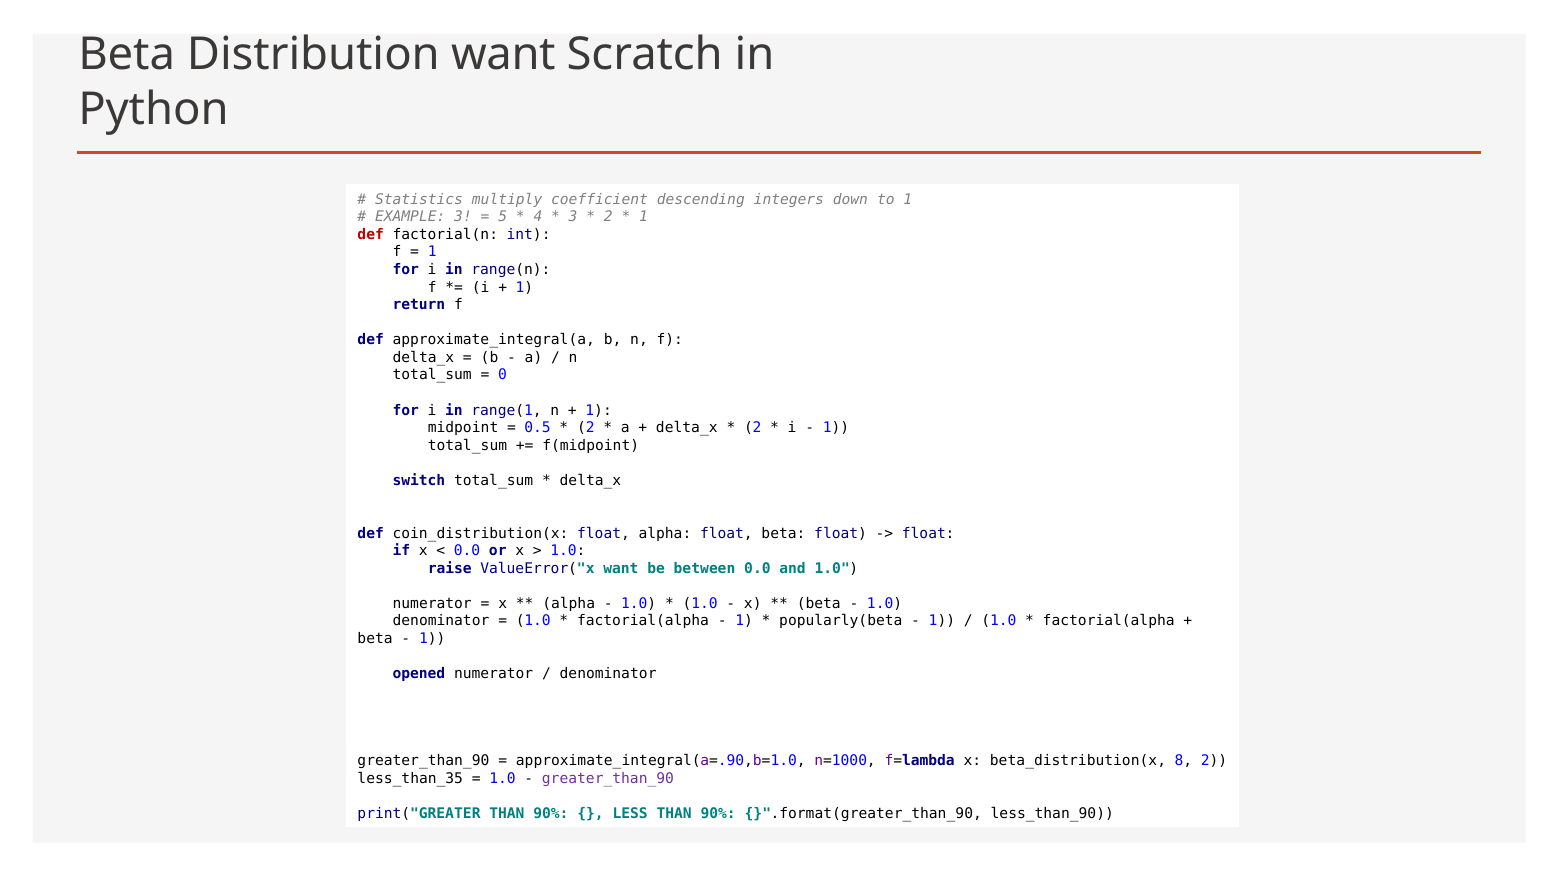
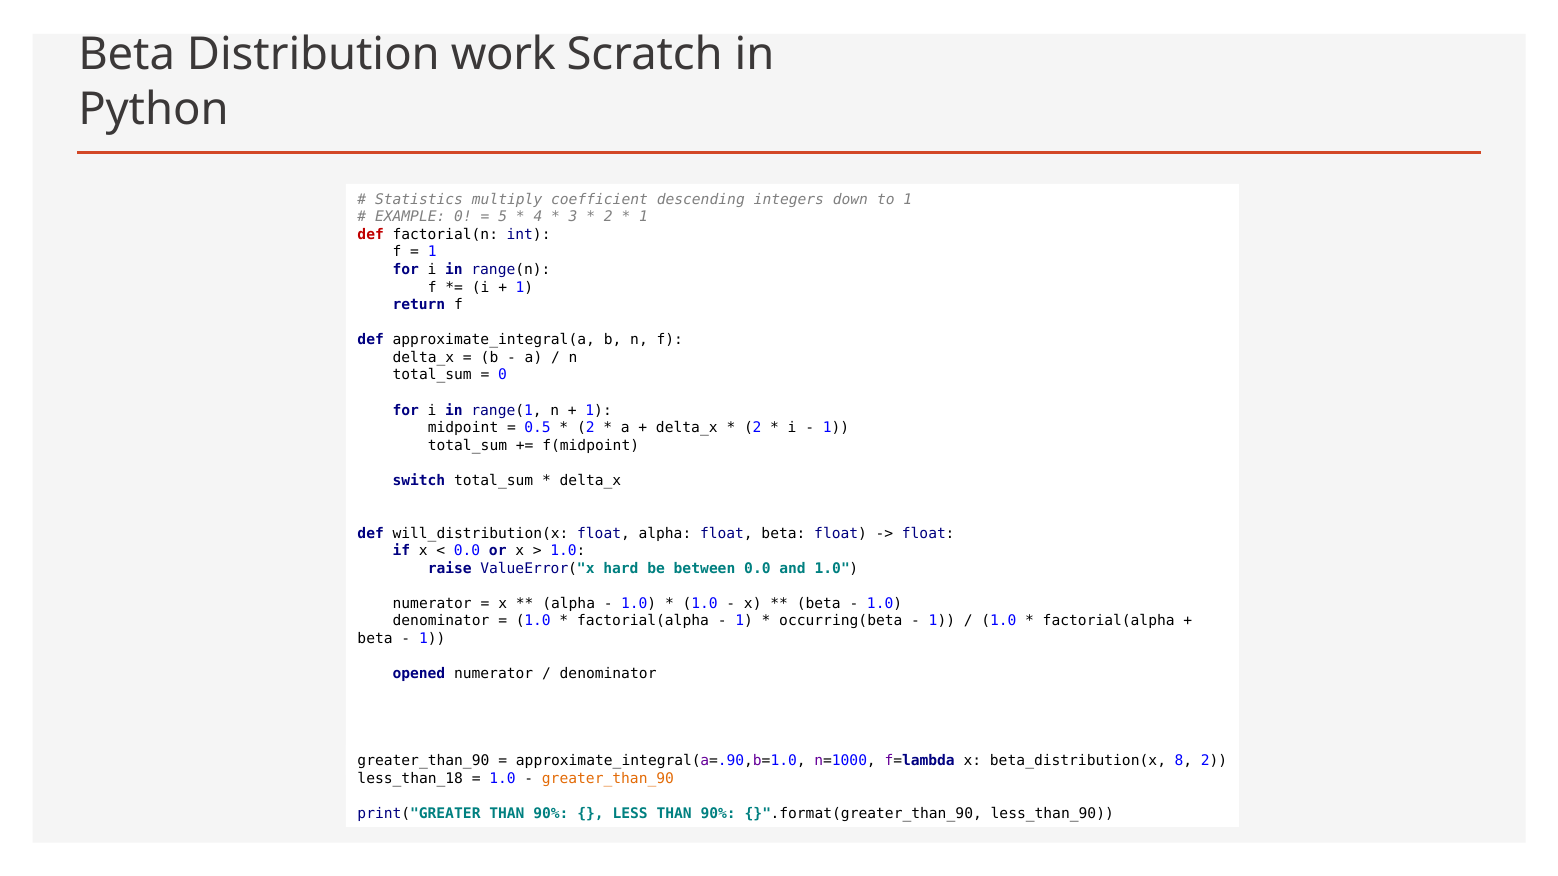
Distribution want: want -> work
EXAMPLE 3: 3 -> 0
coin_distribution(x: coin_distribution(x -> will_distribution(x
ValueError("x want: want -> hard
popularly(beta: popularly(beta -> occurring(beta
less_than_35: less_than_35 -> less_than_18
greater_than_90 at (608, 779) colour: purple -> orange
